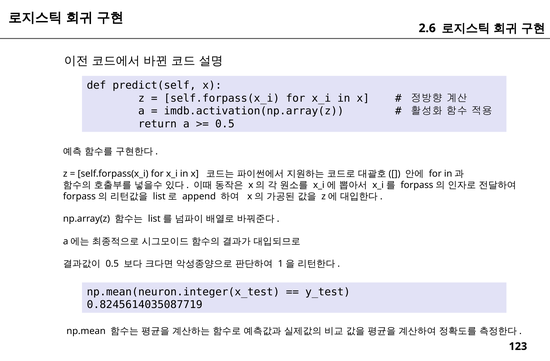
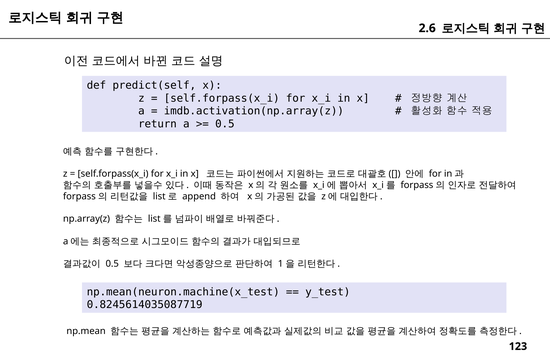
np.mean(neuron.integer(x_test: np.mean(neuron.integer(x_test -> np.mean(neuron.machine(x_test
